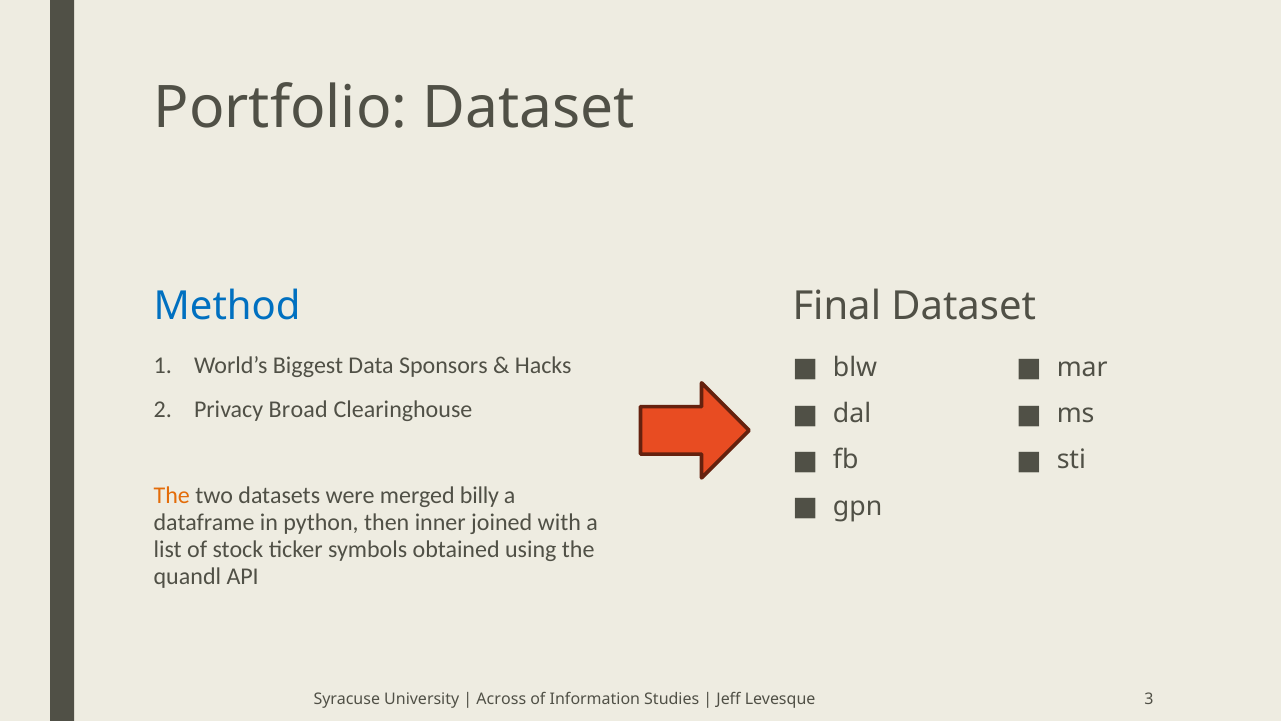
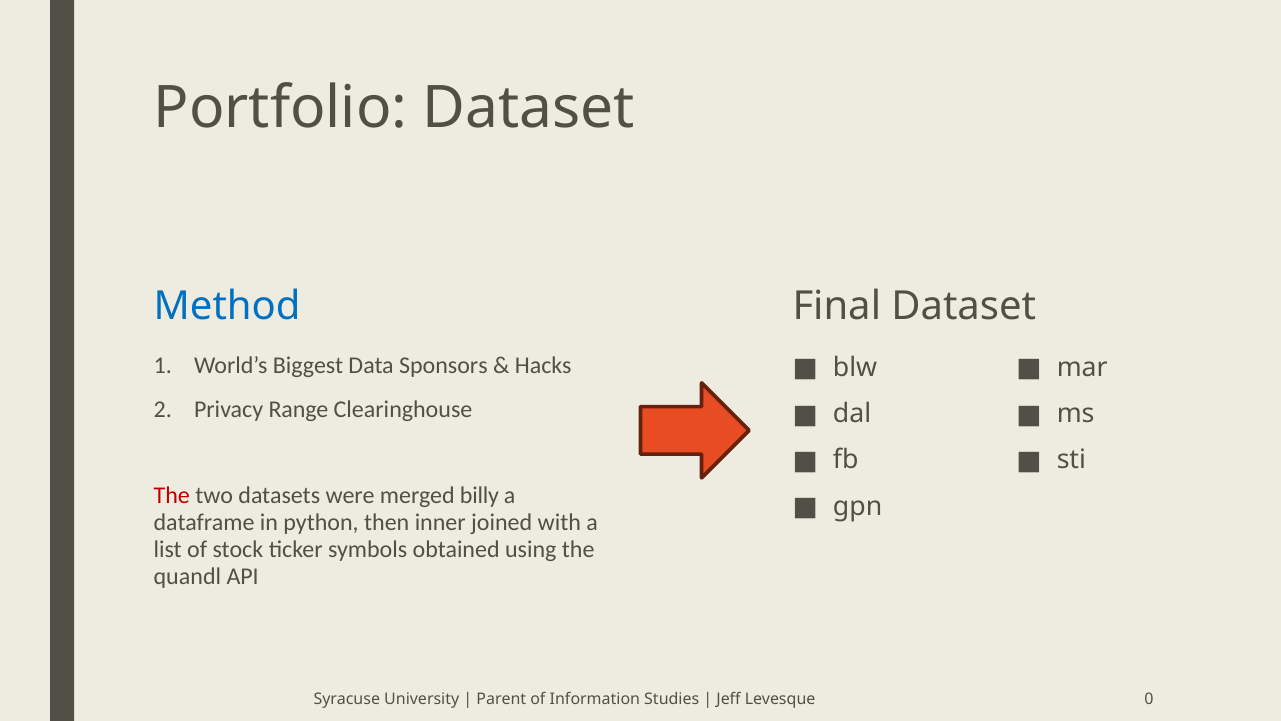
Broad: Broad -> Range
The at (172, 495) colour: orange -> red
Across: Across -> Parent
3: 3 -> 0
